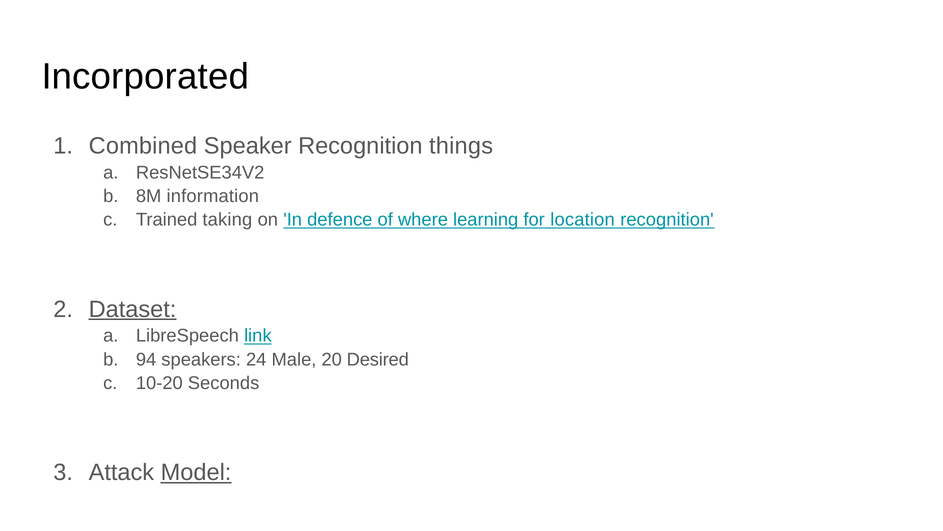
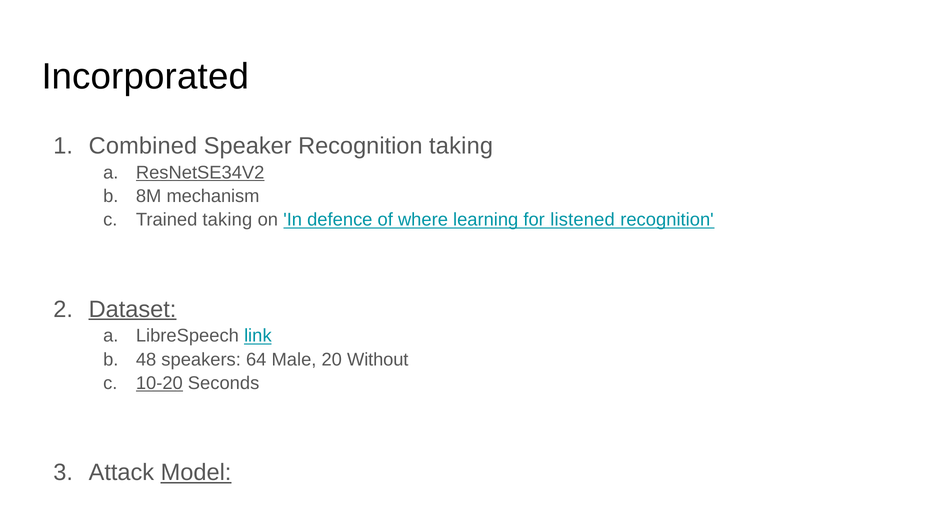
Recognition things: things -> taking
ResNetSE34V2 underline: none -> present
information: information -> mechanism
location: location -> listened
94: 94 -> 48
24: 24 -> 64
Desired: Desired -> Without
10-20 underline: none -> present
